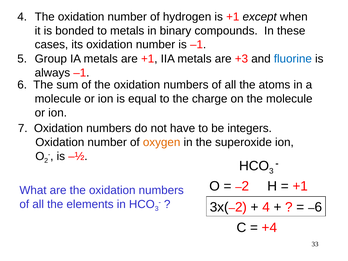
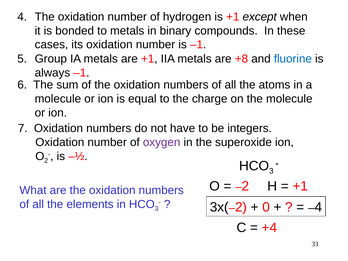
+3: +3 -> +8
oxygen colour: orange -> purple
4 at (266, 207): 4 -> 0
6 at (318, 207): 6 -> 4
